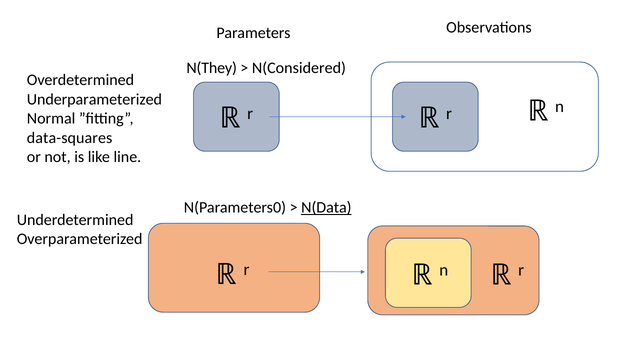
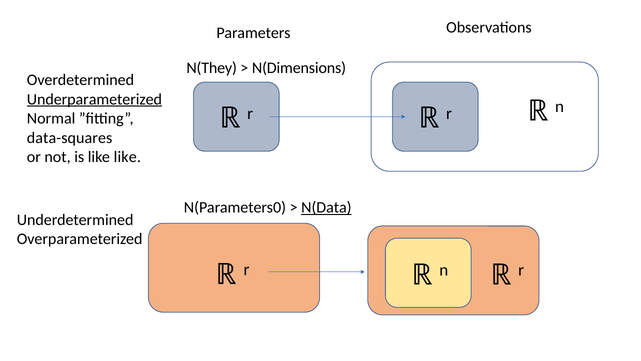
N(Considered: N(Considered -> N(Dimensions
Underparameterized underline: none -> present
like line: line -> like
